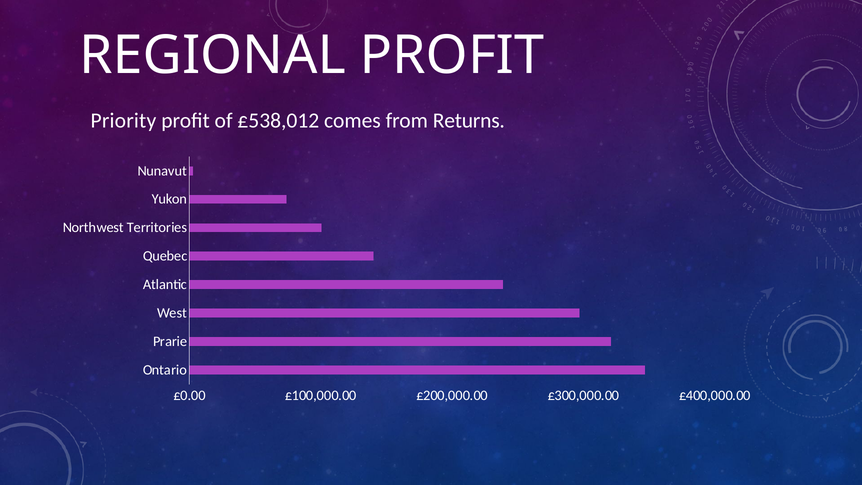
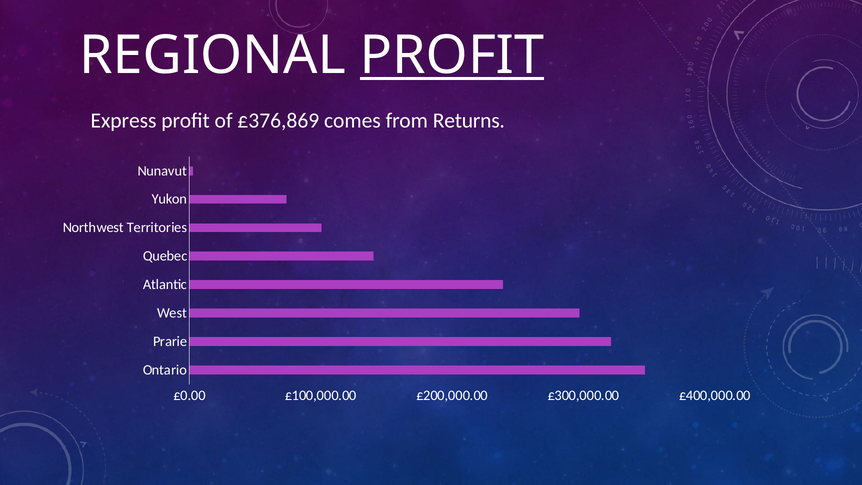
PROFIT at (452, 55) underline: none -> present
Priority: Priority -> Express
£538,012: £538,012 -> £376,869
